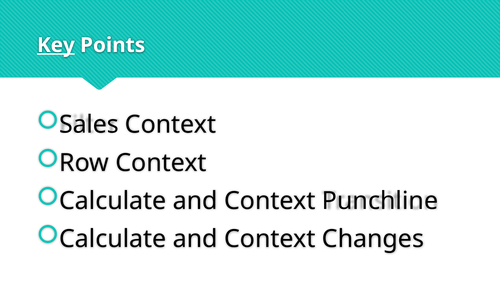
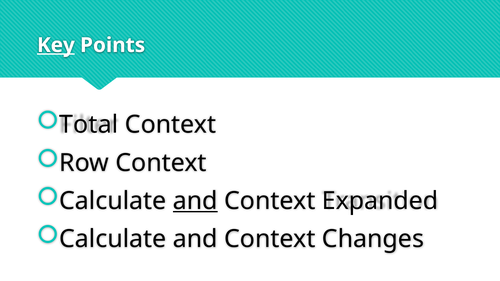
Sales: Sales -> Total
and at (195, 201) underline: none -> present
Punchline: Punchline -> Expanded
